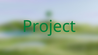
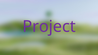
Project colour: green -> purple
